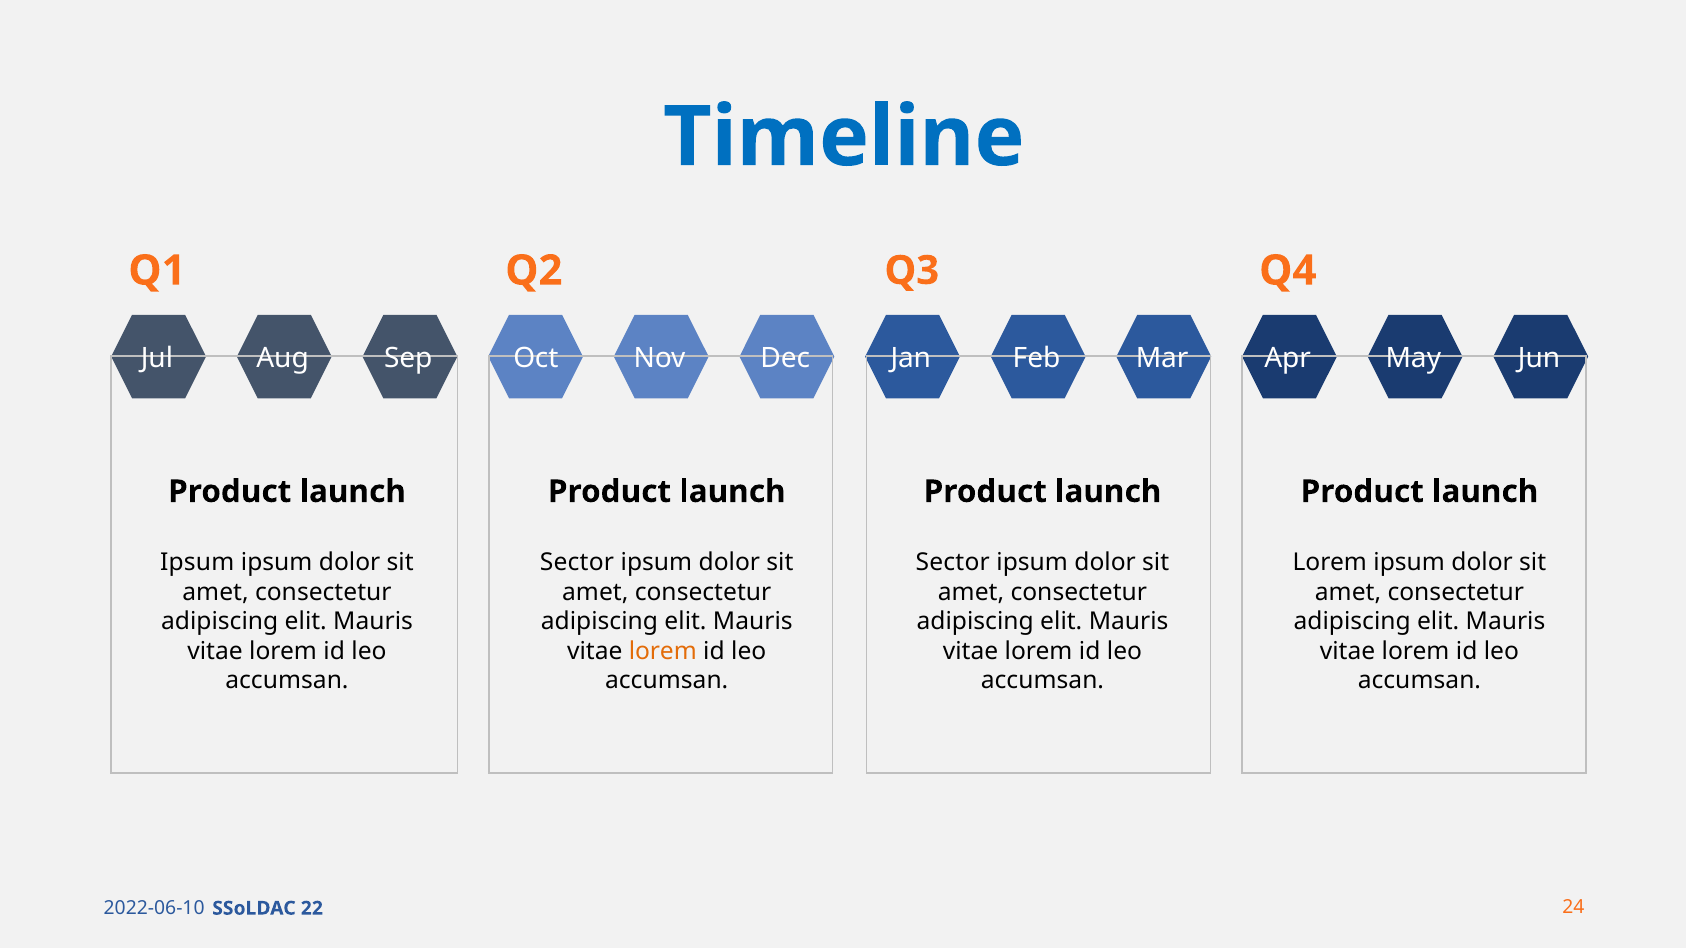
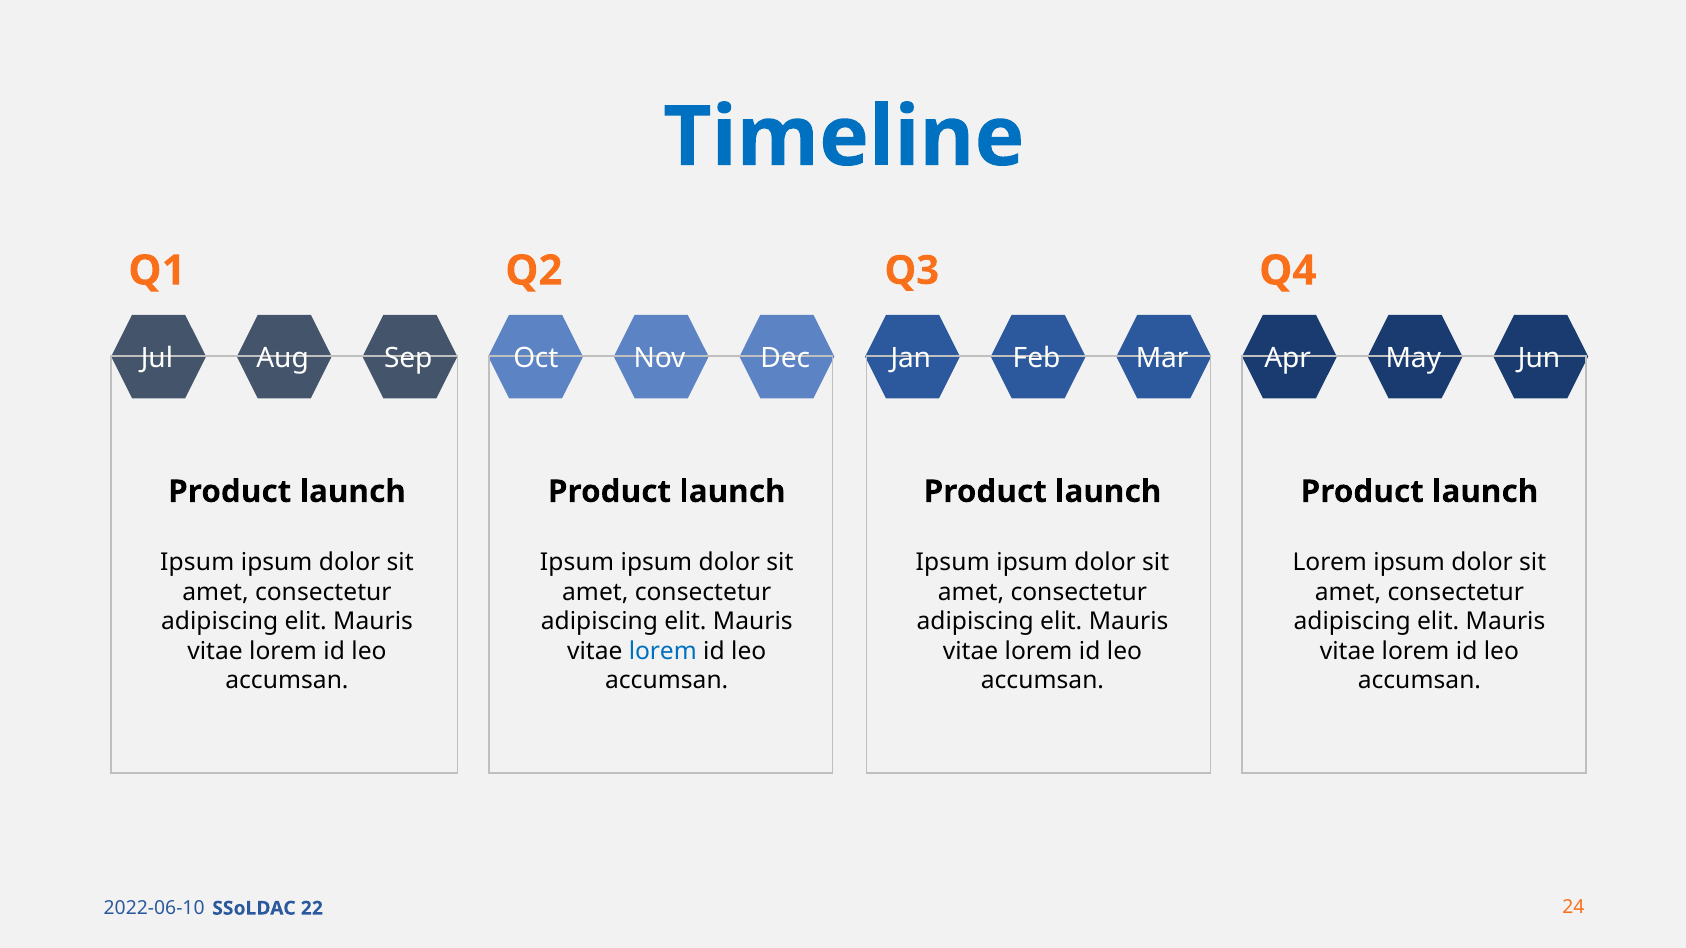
Sector at (577, 563): Sector -> Ipsum
Sector at (953, 563): Sector -> Ipsum
lorem at (663, 652) colour: orange -> blue
